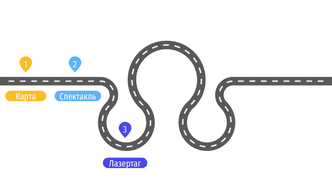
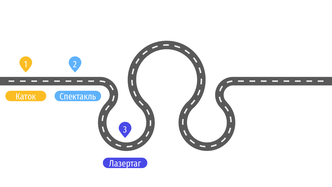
Карта: Карта -> Каток
